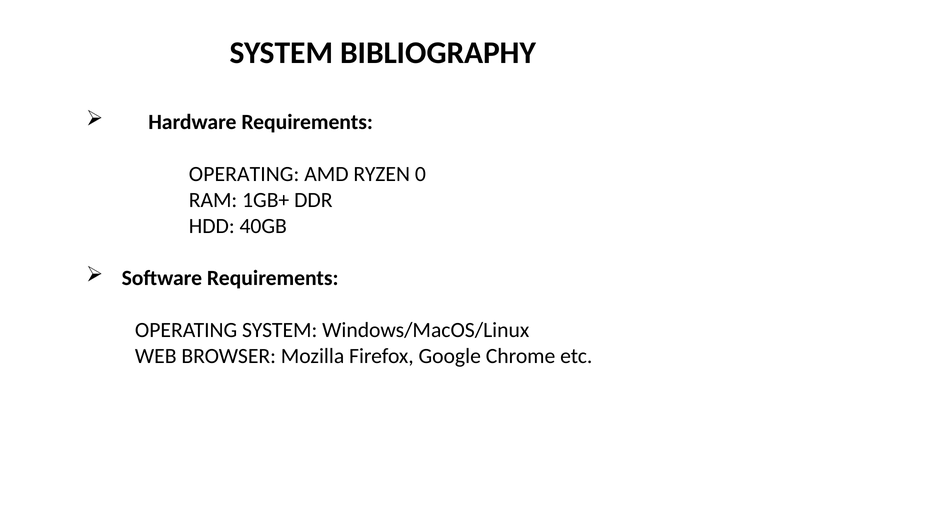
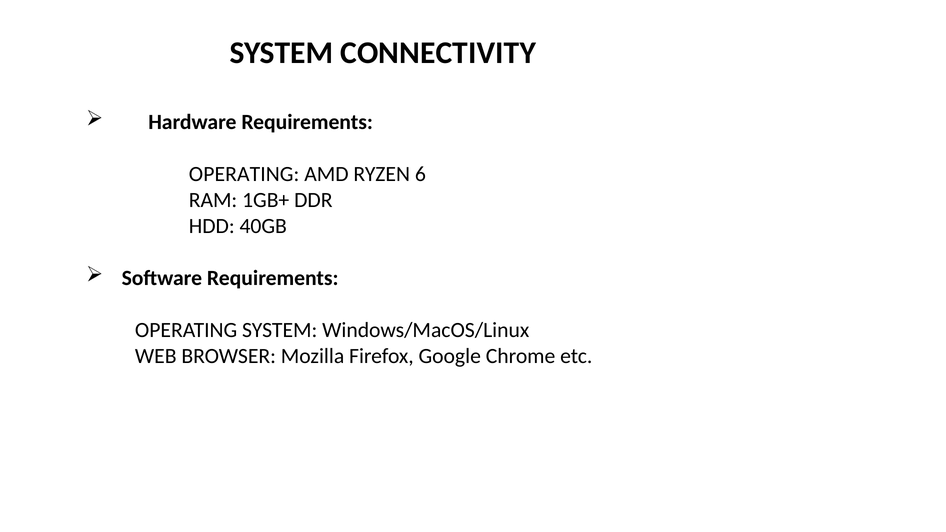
BIBLIOGRAPHY: BIBLIOGRAPHY -> CONNECTIVITY
0: 0 -> 6
